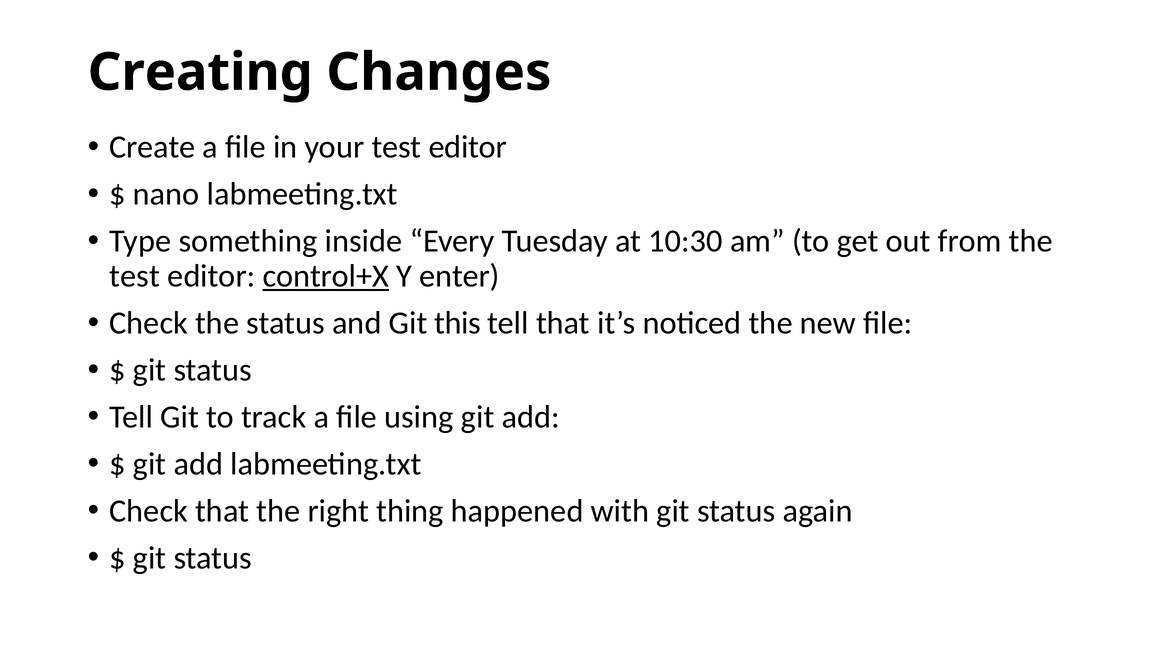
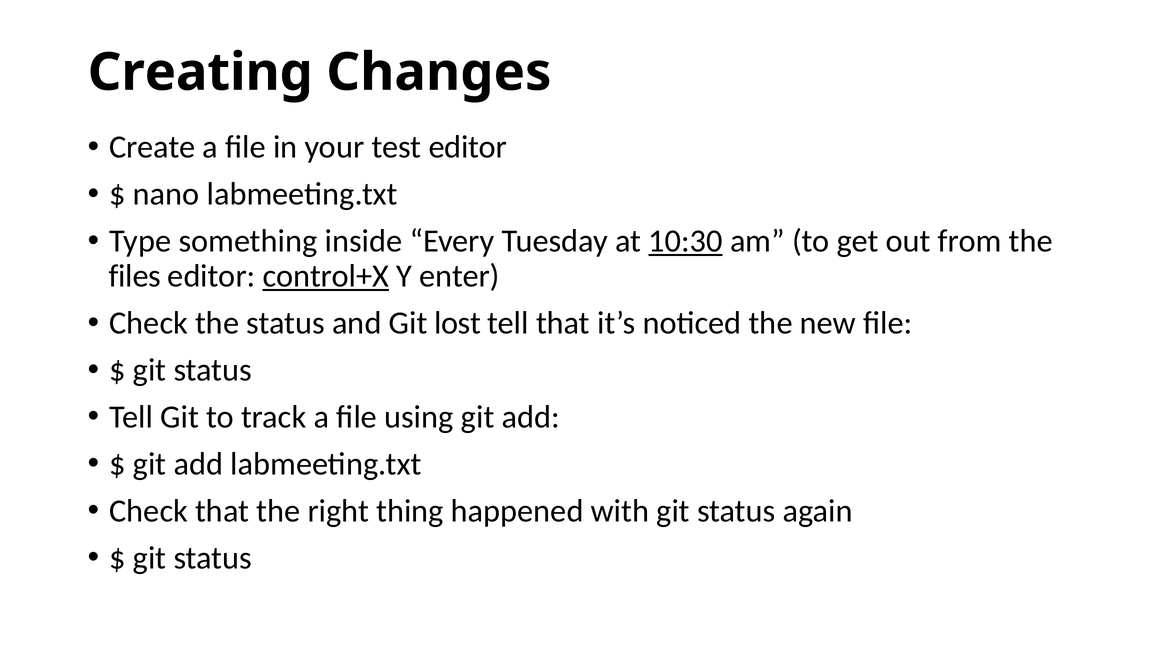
10:30 underline: none -> present
test at (135, 276): test -> files
this: this -> lost
